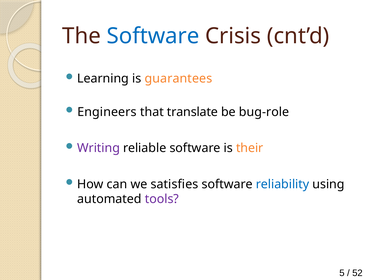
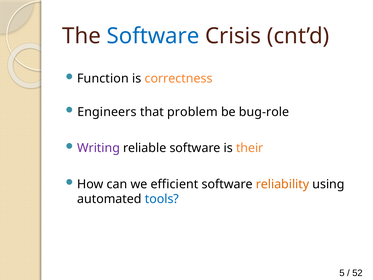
Learning: Learning -> Function
guarantees: guarantees -> correctness
translate: translate -> problem
satisfies: satisfies -> efficient
reliability colour: blue -> orange
tools colour: purple -> blue
